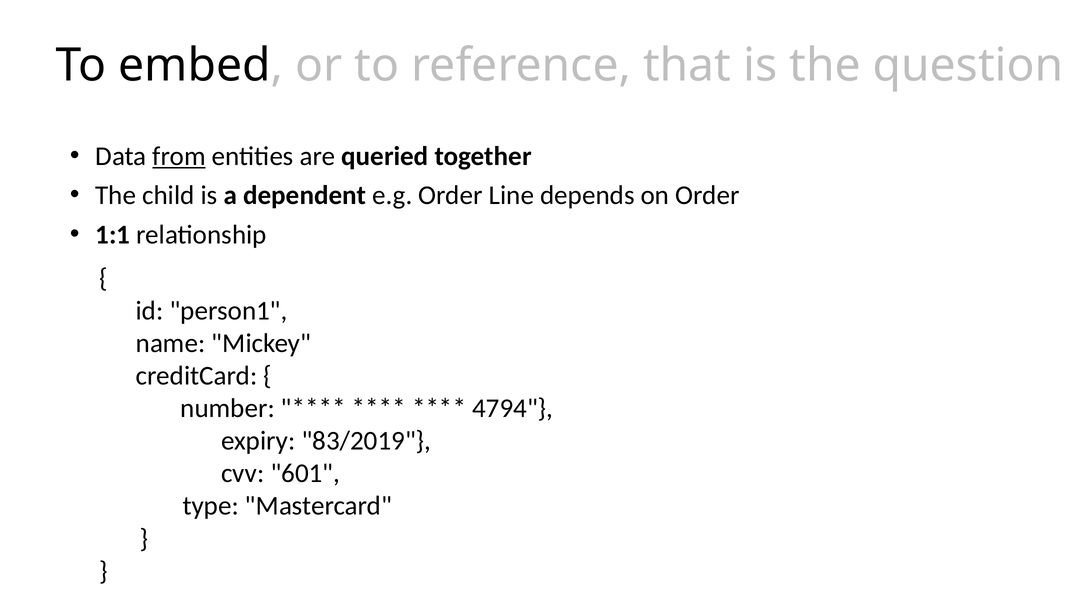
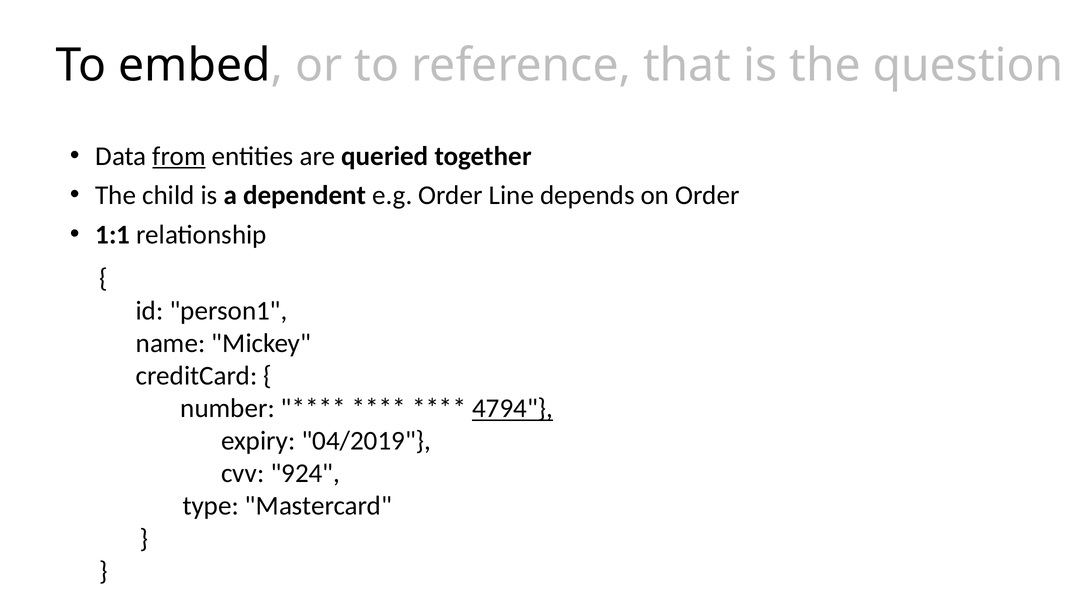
4794 underline: none -> present
83/2019: 83/2019 -> 04/2019
601: 601 -> 924
